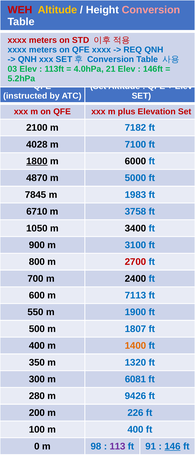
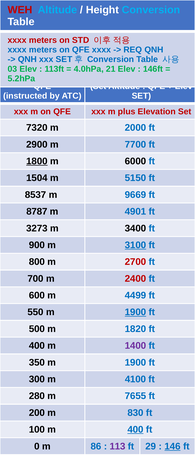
Altitude at (57, 10) colour: yellow -> light blue
Conversion at (151, 10) colour: pink -> light blue
2100: 2100 -> 7320
7182: 7182 -> 2000
4028: 4028 -> 2900
7100: 7100 -> 7700
4870: 4870 -> 1504
5000: 5000 -> 5150
7845: 7845 -> 8537
1983: 1983 -> 9669
6710: 6710 -> 8787
3758: 3758 -> 4901
1050: 1050 -> 3273
3100 underline: none -> present
2400 colour: black -> red
7113: 7113 -> 4499
1900 at (135, 313) underline: none -> present
1807: 1807 -> 1820
1400 colour: orange -> purple
350 m 1320: 1320 -> 1900
6081: 6081 -> 4100
9426: 9426 -> 7655
226: 226 -> 830
400 at (135, 430) underline: none -> present
98: 98 -> 86
91: 91 -> 29
